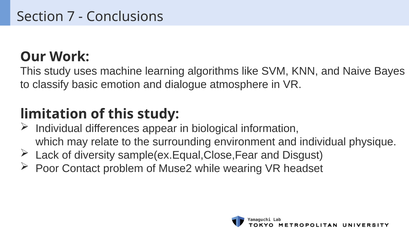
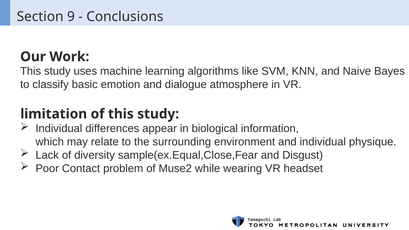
7: 7 -> 9
